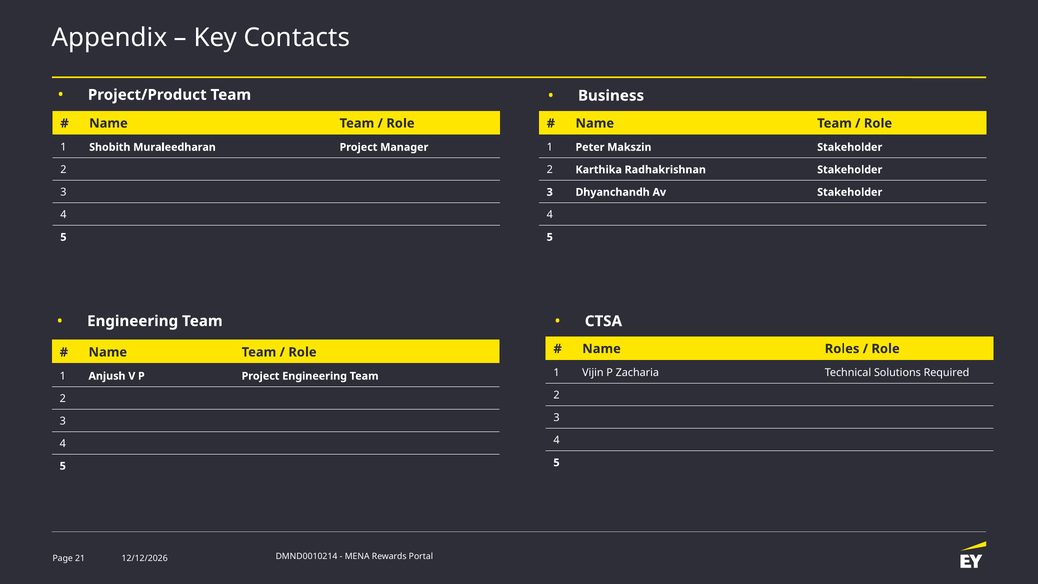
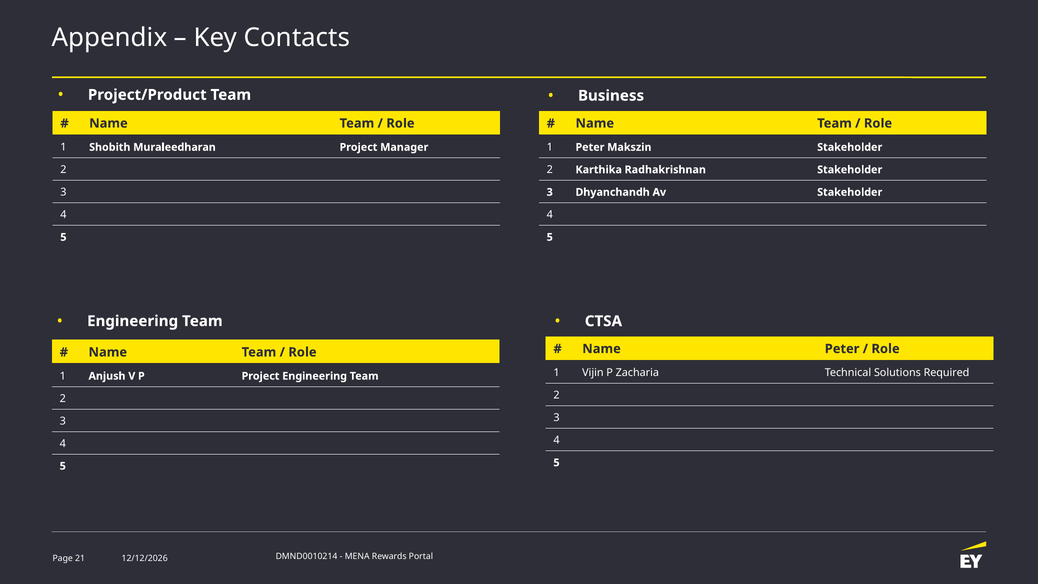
Name Roles: Roles -> Peter
